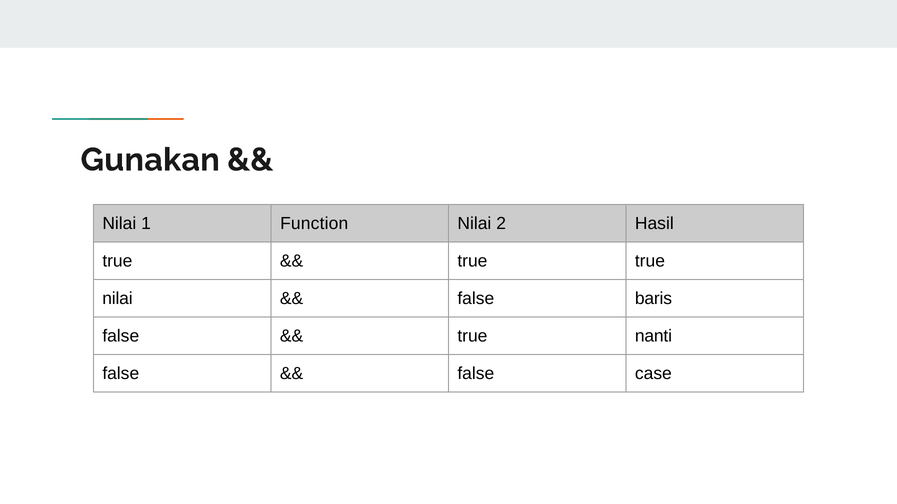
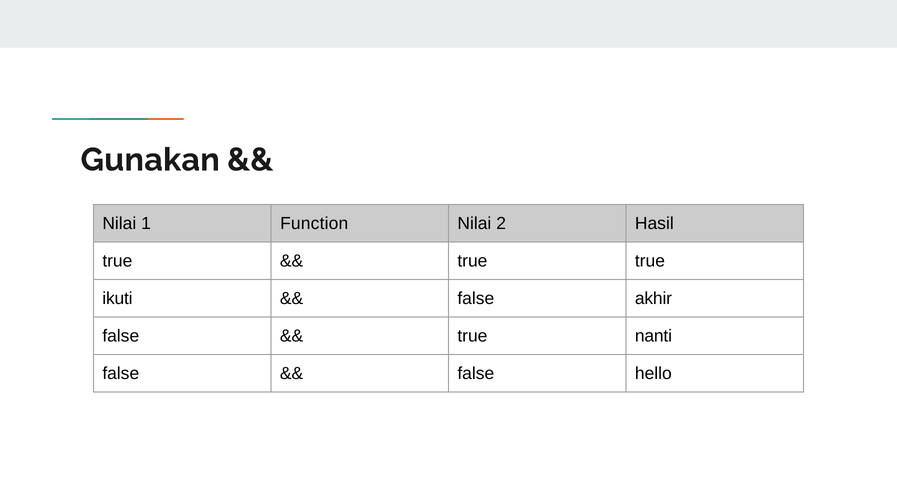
nilai at (117, 299): nilai -> ikuti
baris: baris -> akhir
case: case -> hello
